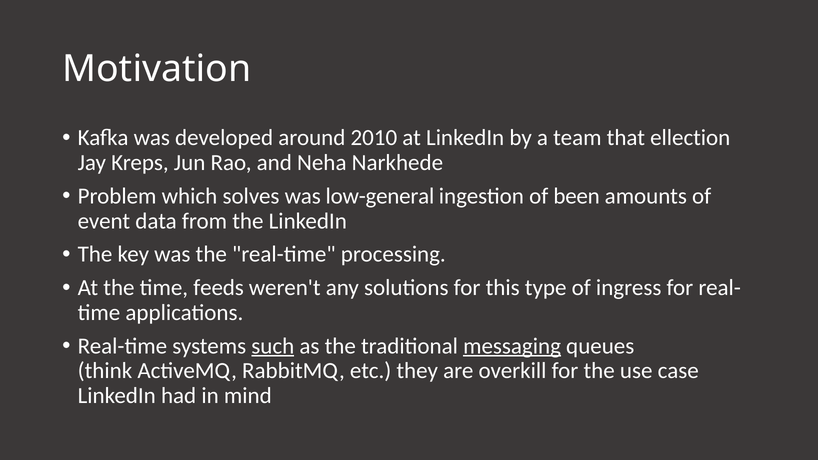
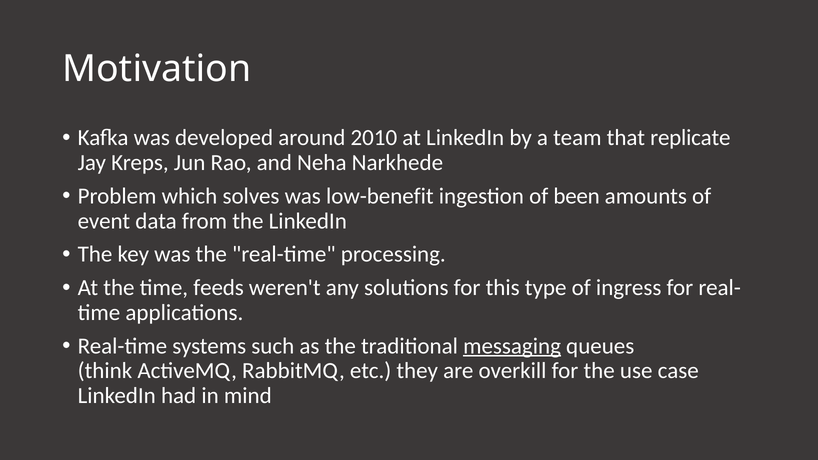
ellection: ellection -> replicate
low-general: low-general -> low-benefit
such underline: present -> none
